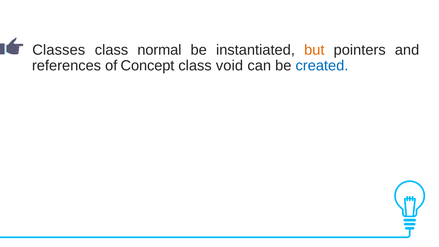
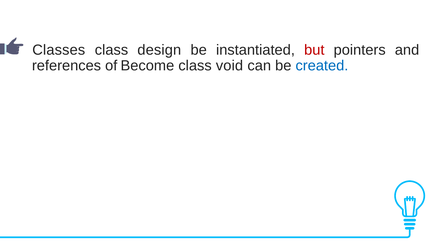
normal: normal -> design
but colour: orange -> red
Concept: Concept -> Become
